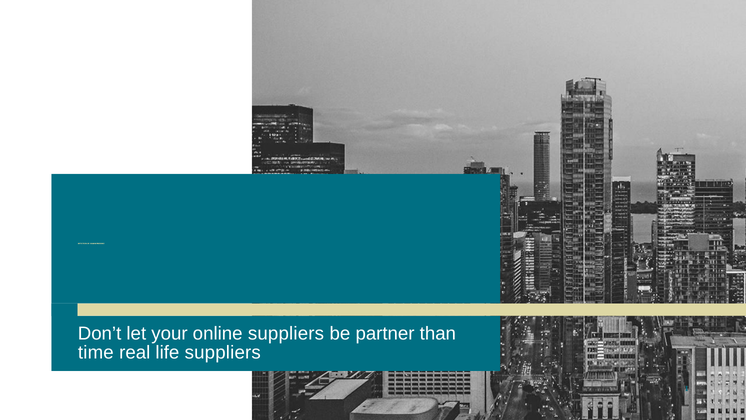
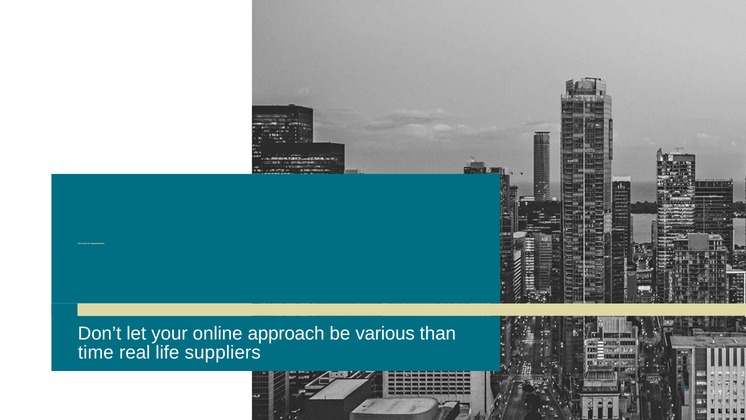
online suppliers: suppliers -> approach
partner: partner -> various
